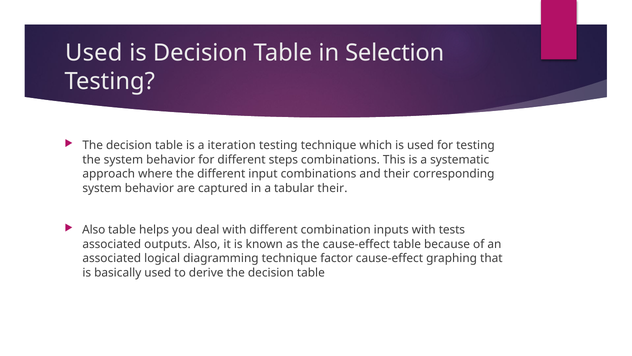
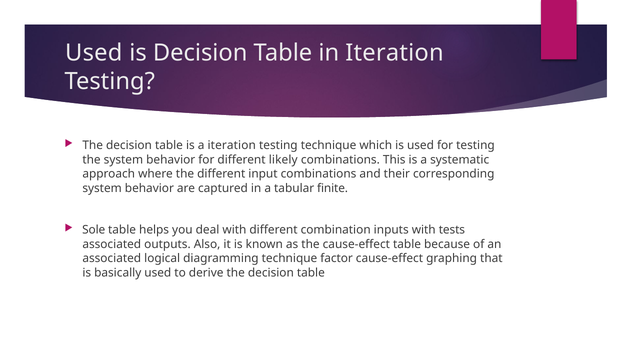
in Selection: Selection -> Iteration
steps: steps -> likely
tabular their: their -> finite
Also at (94, 230): Also -> Sole
